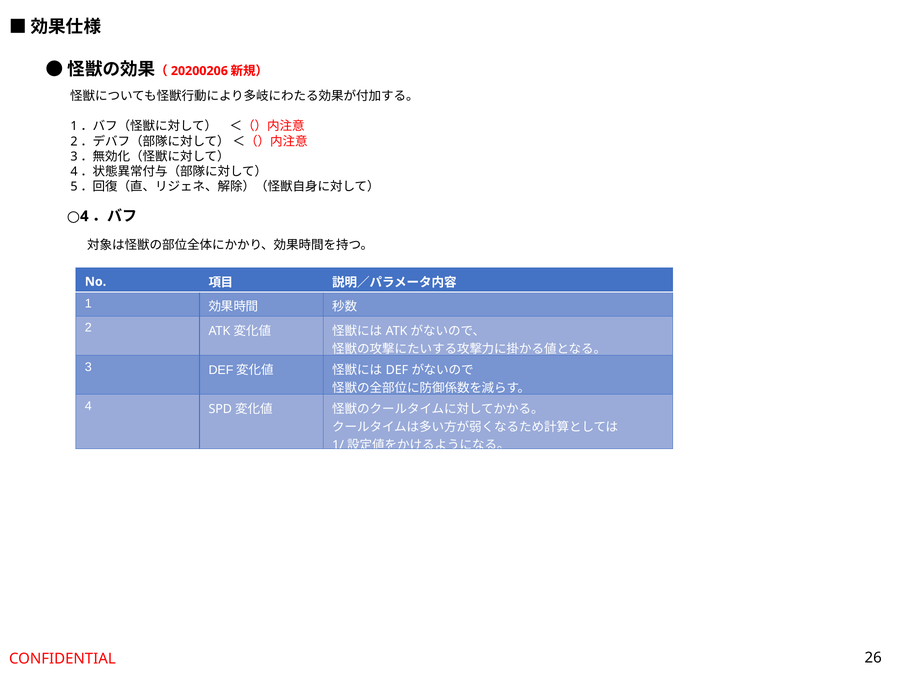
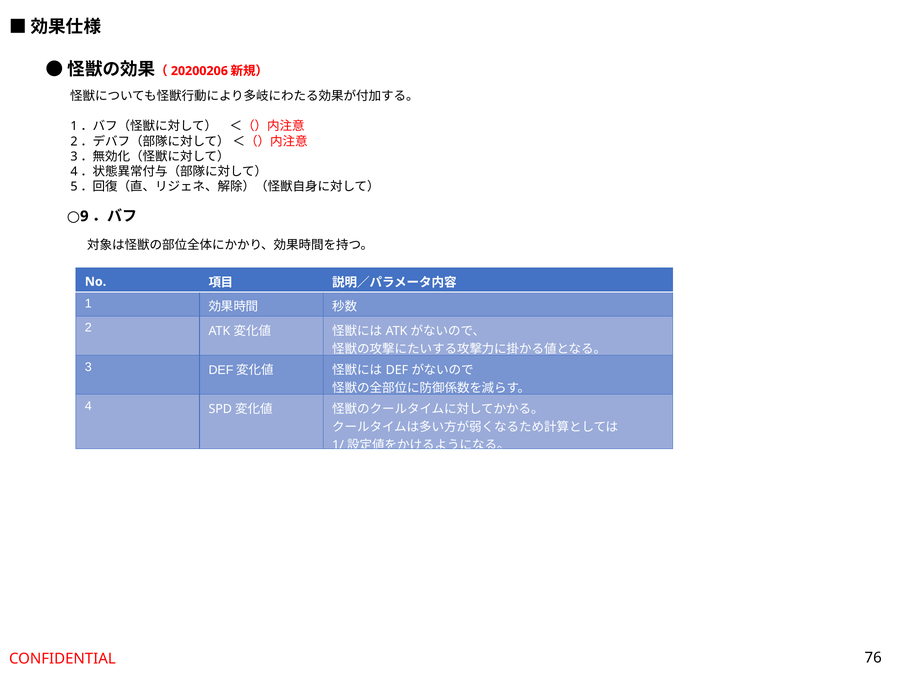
4 at (84, 216): 4 -> 9
26: 26 -> 76
